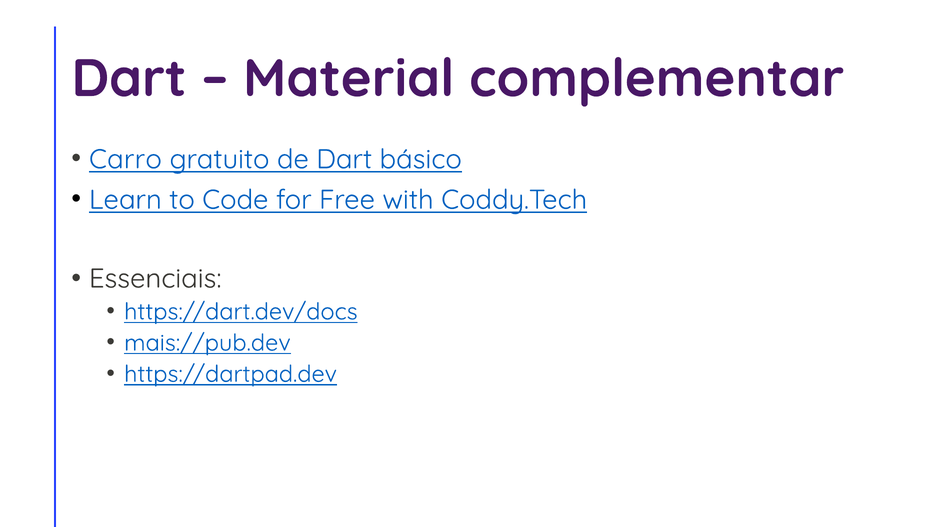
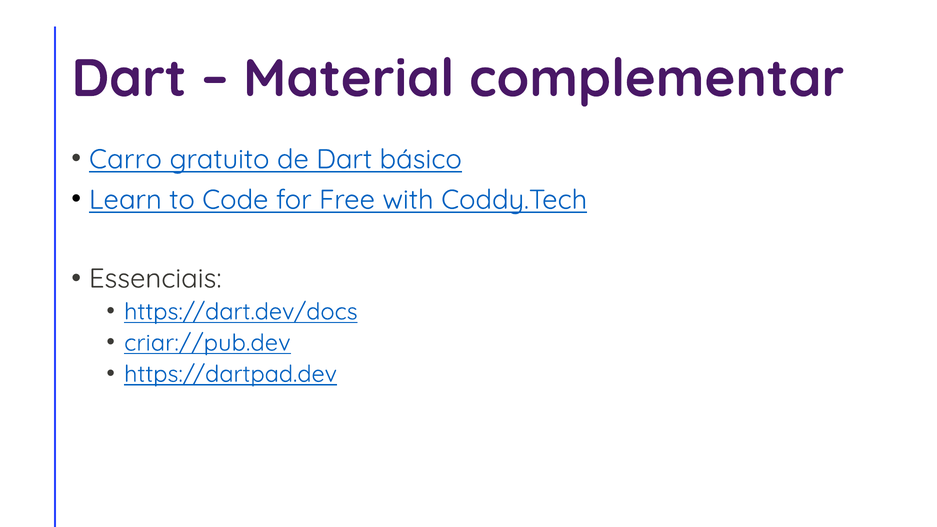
mais://pub.dev: mais://pub.dev -> criar://pub.dev
